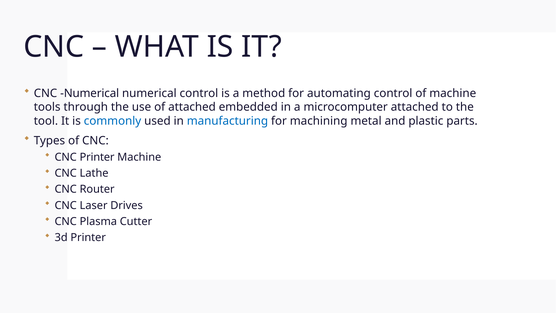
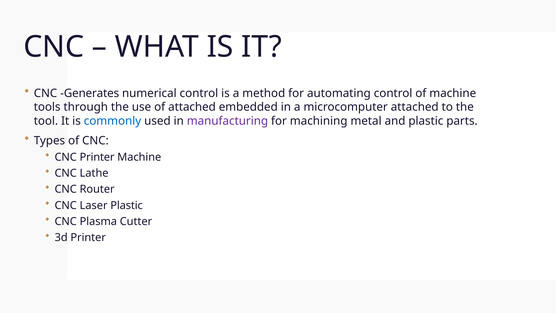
CNC Numerical: Numerical -> Generates
manufacturing colour: blue -> purple
Laser Drives: Drives -> Plastic
